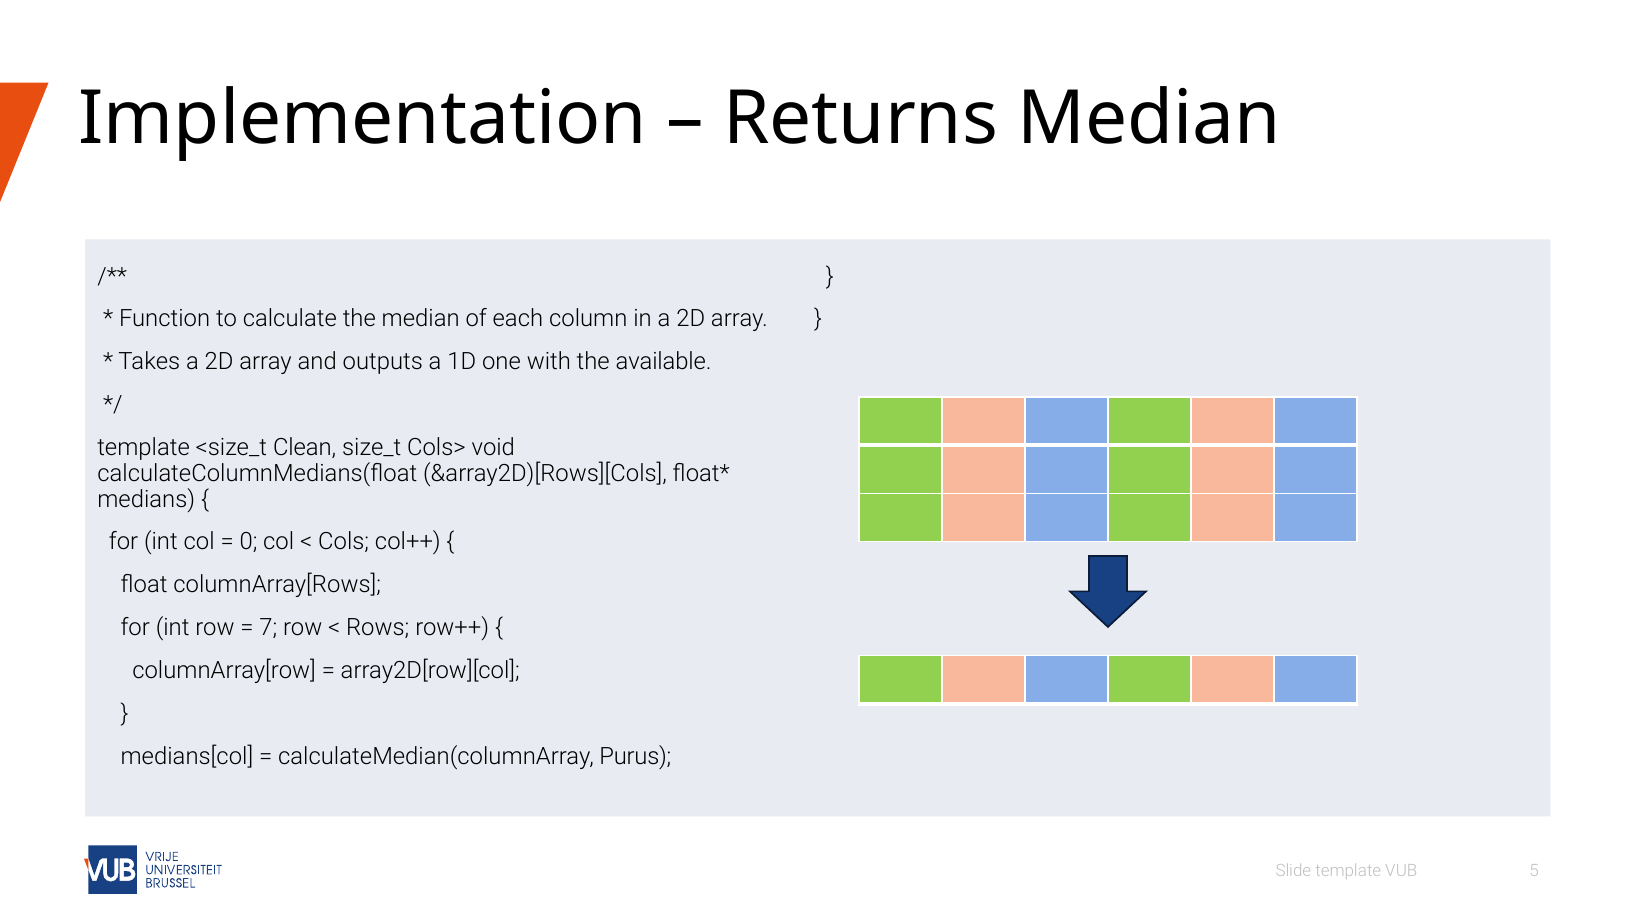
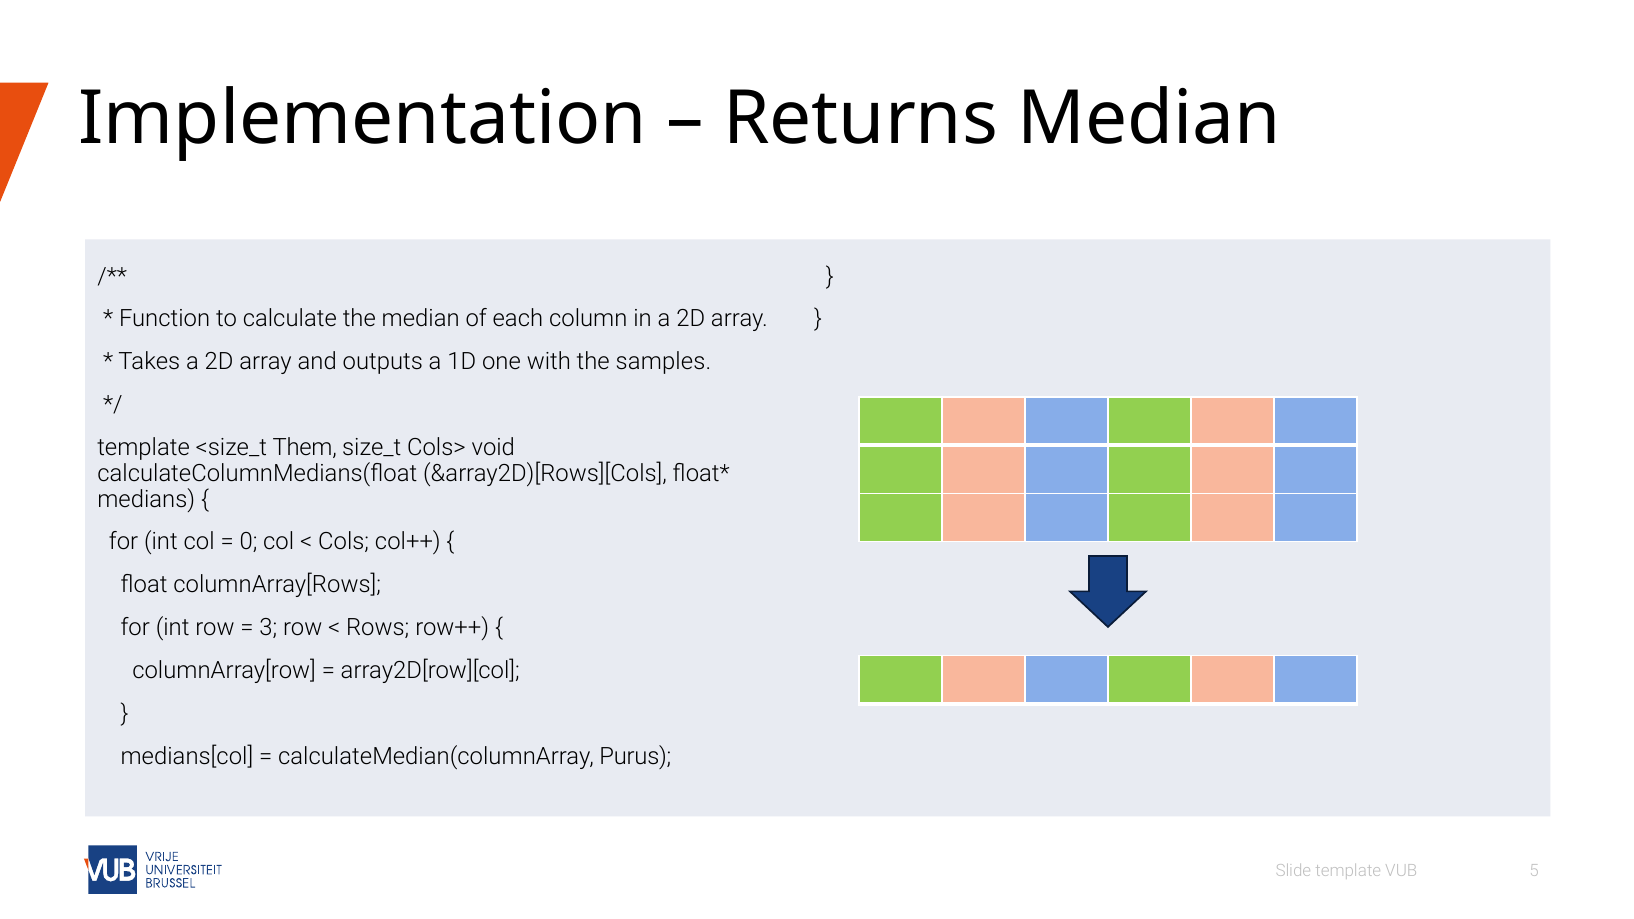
available: available -> samples
Clean: Clean -> Them
7: 7 -> 3
